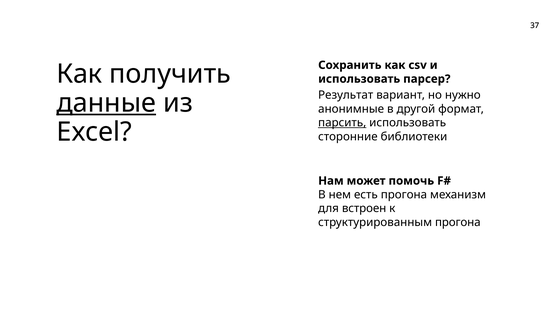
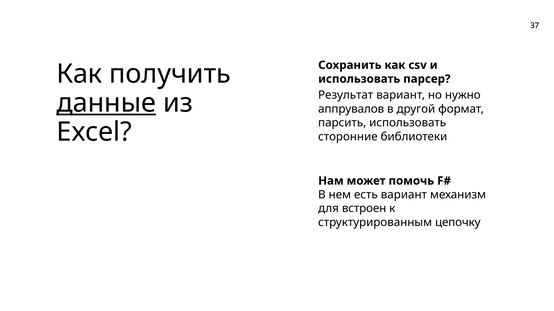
анонимные: анонимные -> аппрувалов
парсить underline: present -> none
есть прогона: прогона -> вариант
структурированным прогона: прогона -> цепочку
